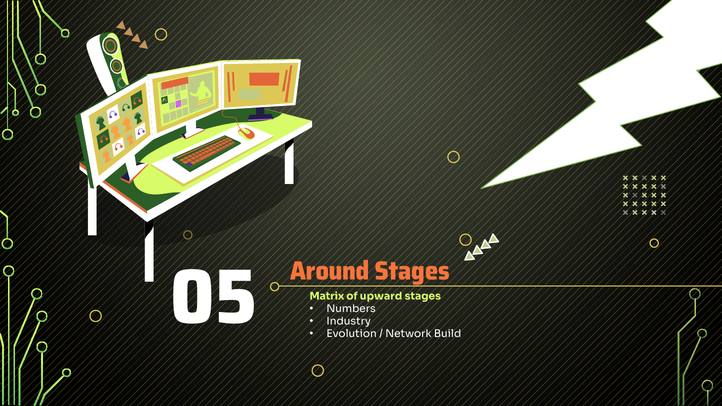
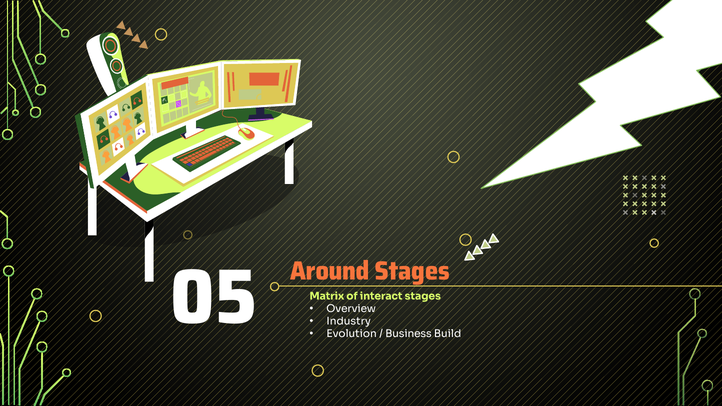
upward: upward -> interact
Numbers: Numbers -> Overview
Network: Network -> Business
